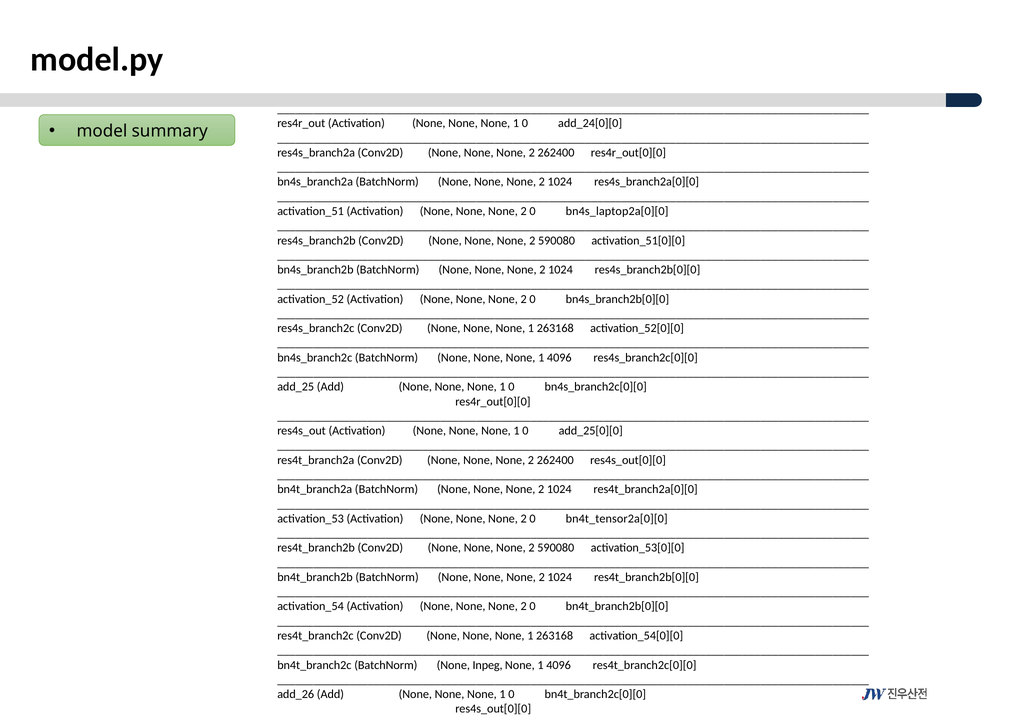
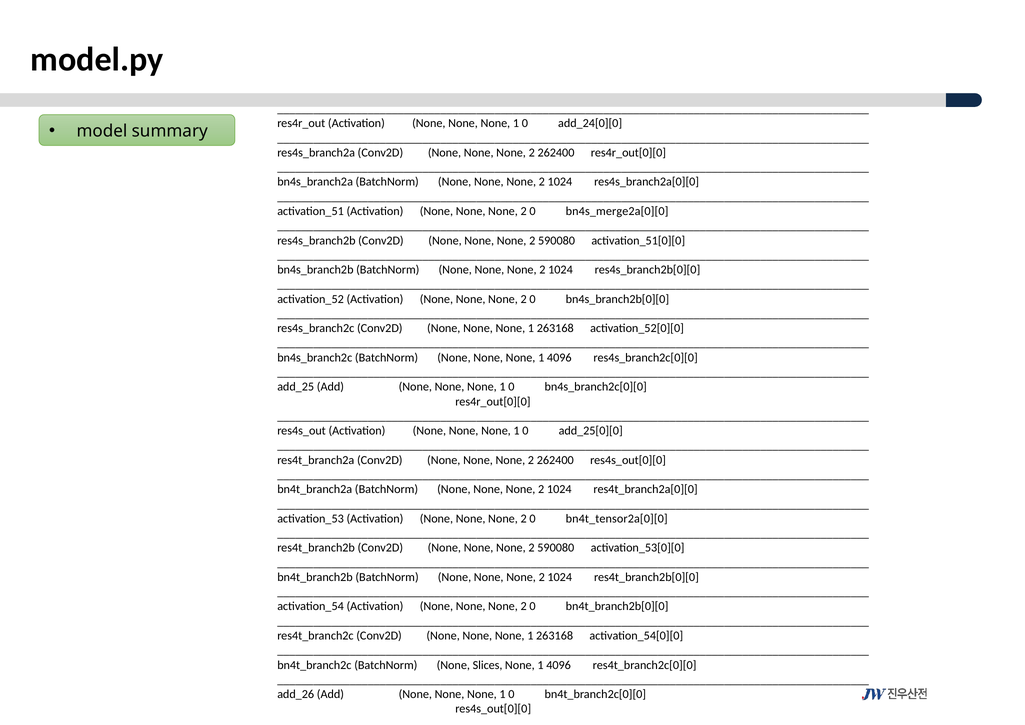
bn4s_laptop2a[0][0: bn4s_laptop2a[0][0 -> bn4s_merge2a[0][0
Inpeg: Inpeg -> Slices
